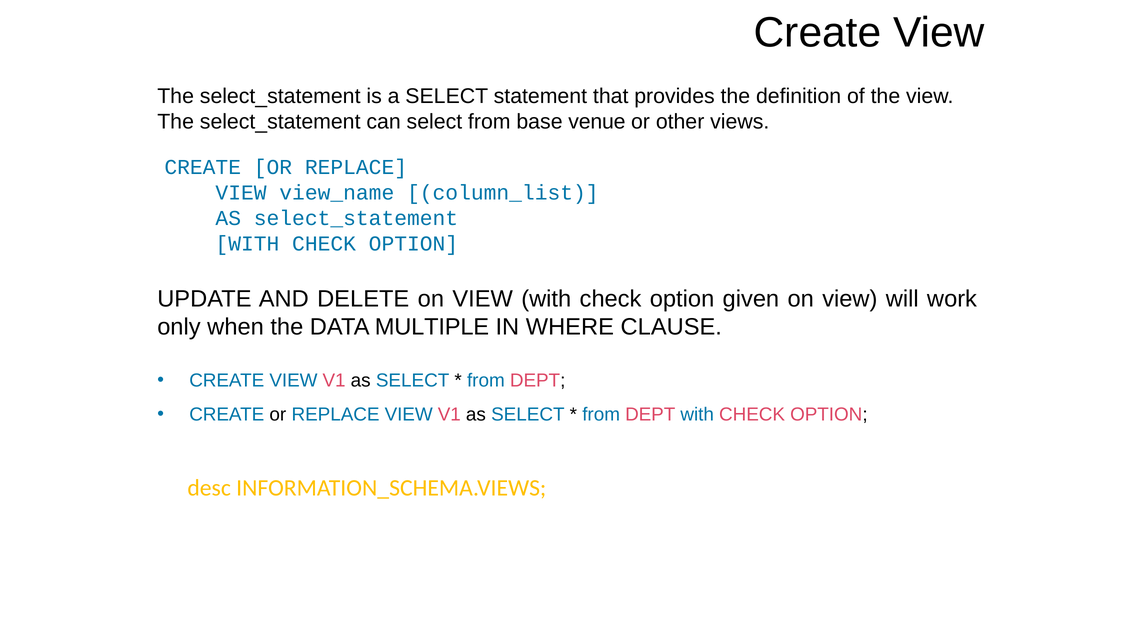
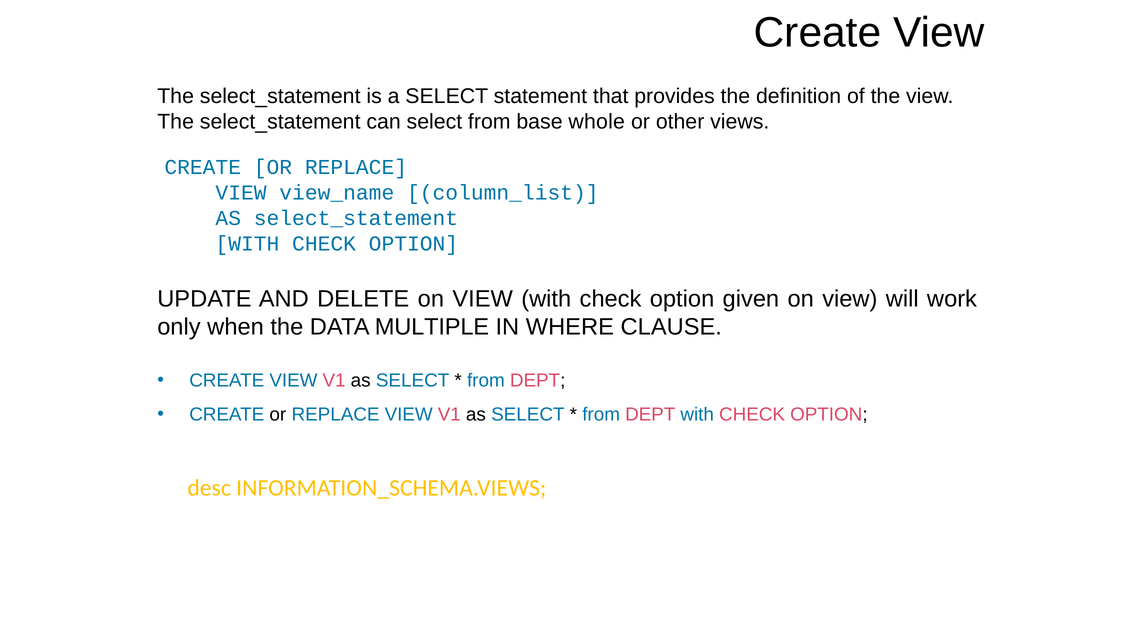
venue: venue -> whole
